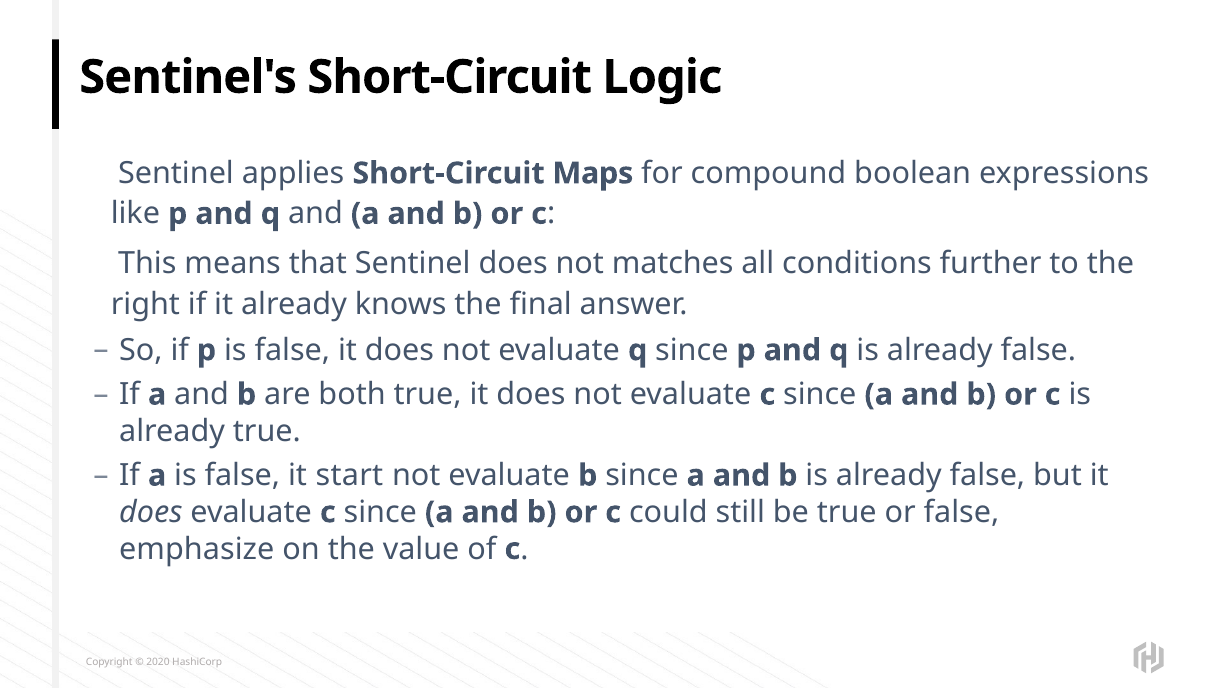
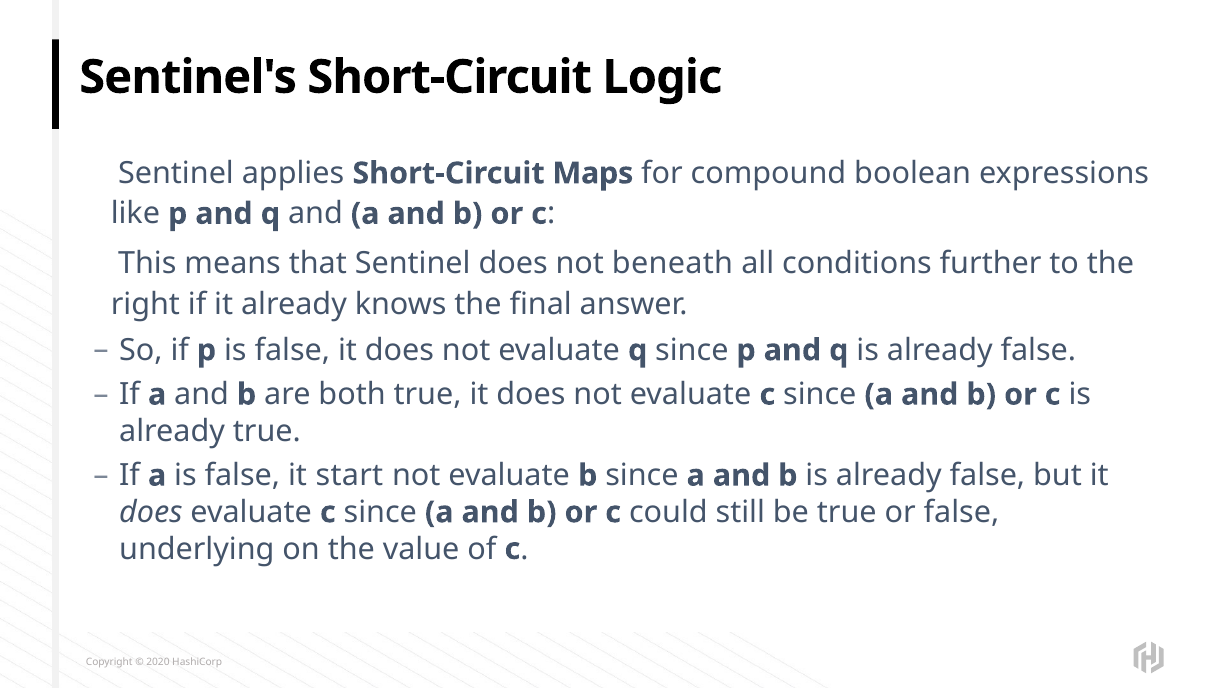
matches: matches -> beneath
emphasize: emphasize -> underlying
